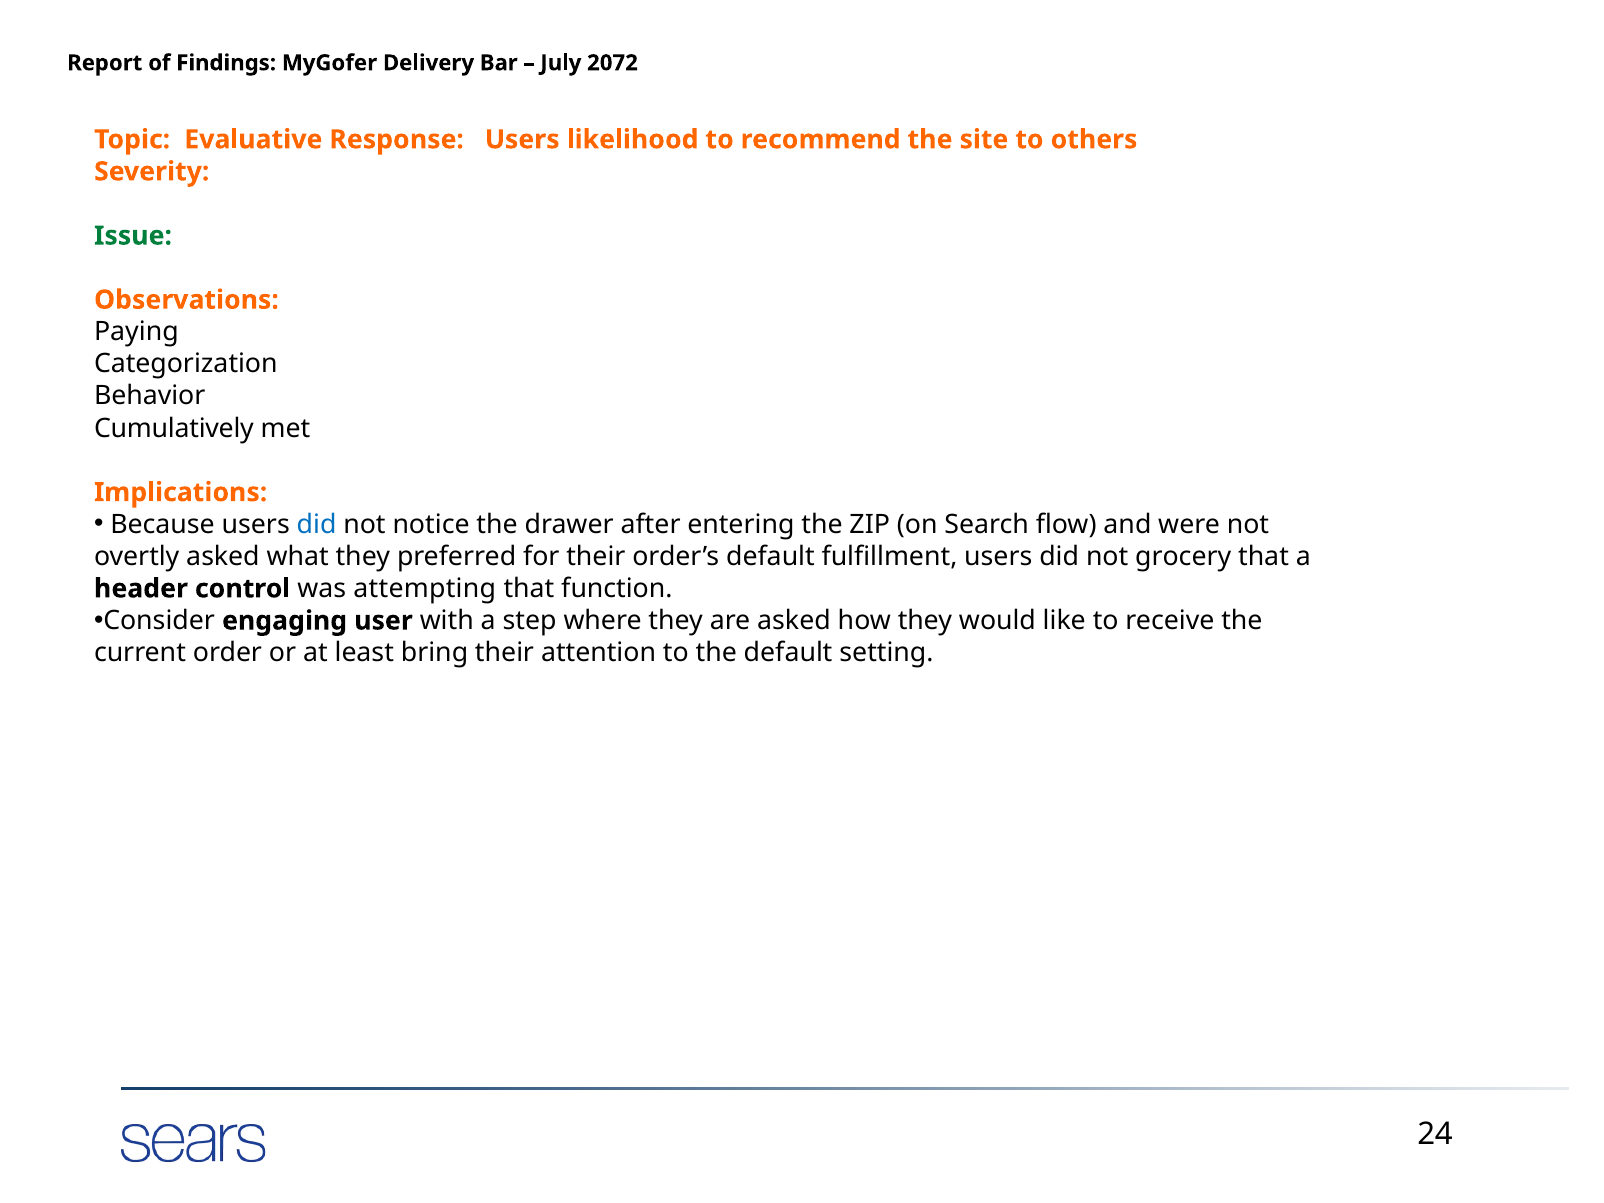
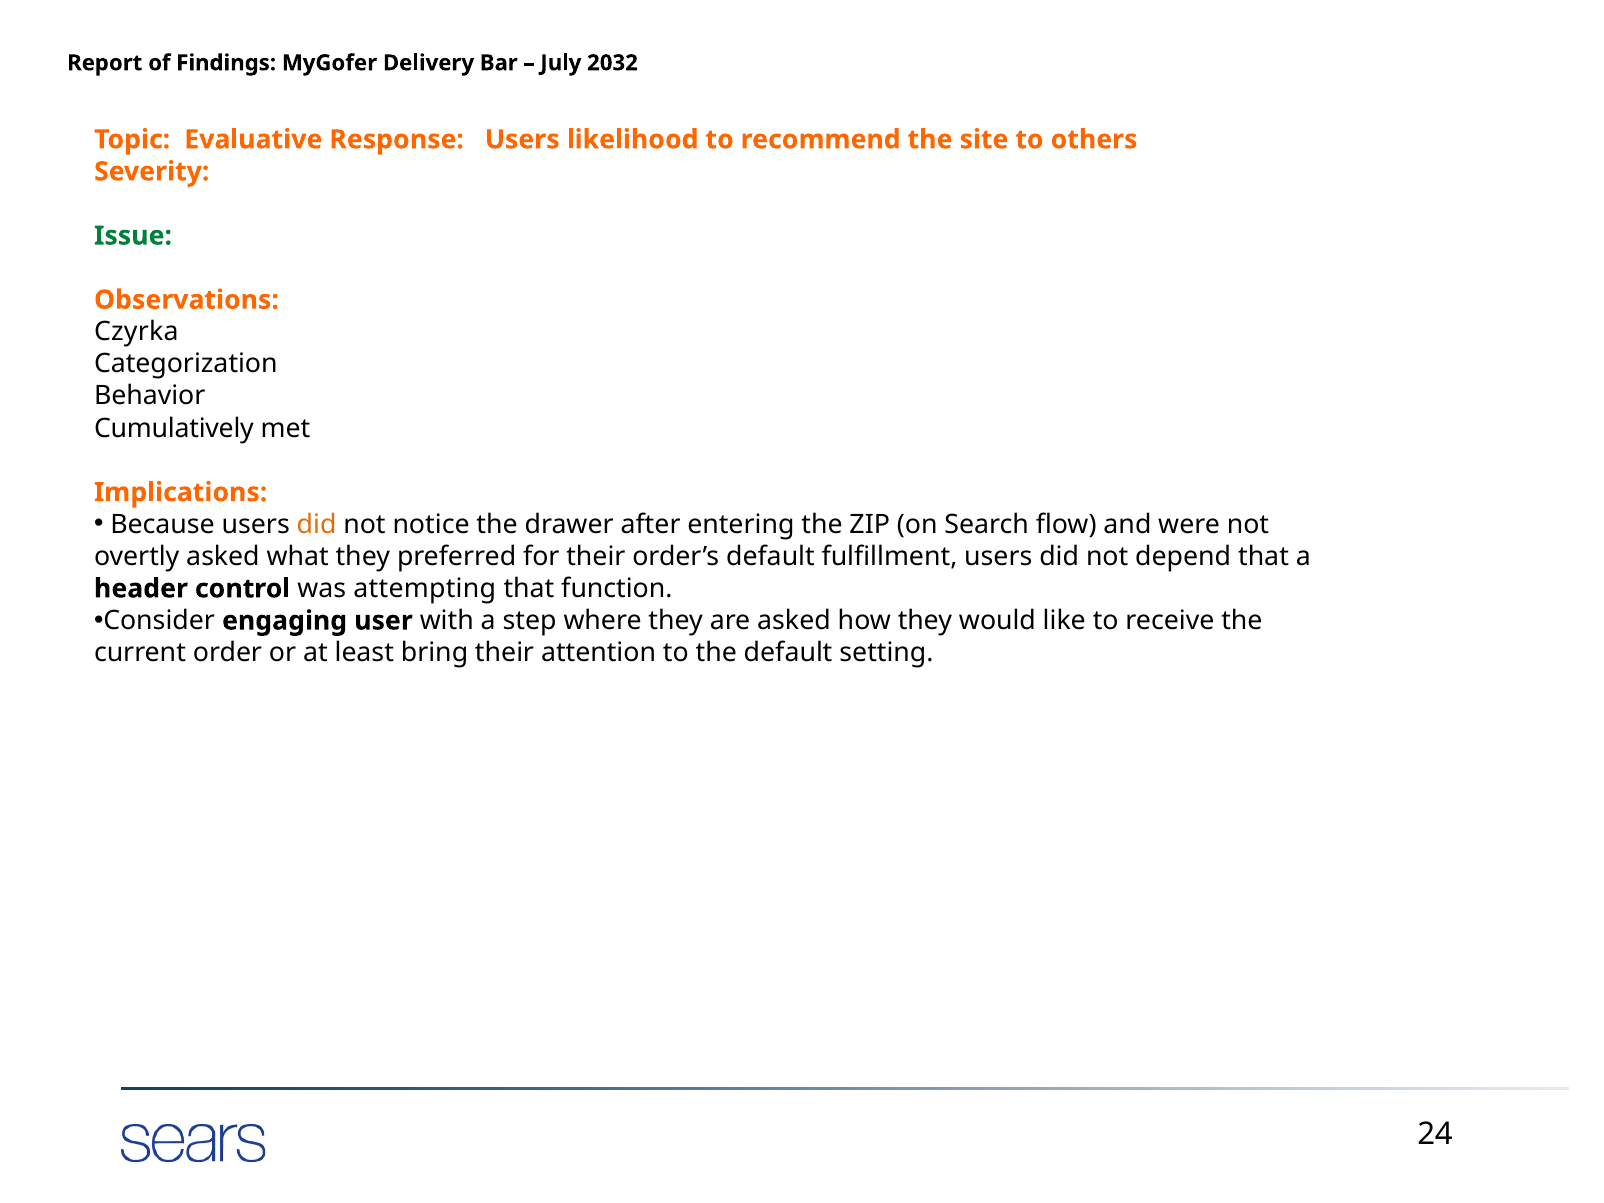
2072: 2072 -> 2032
Paying: Paying -> Czyrka
did at (317, 524) colour: blue -> orange
grocery: grocery -> depend
